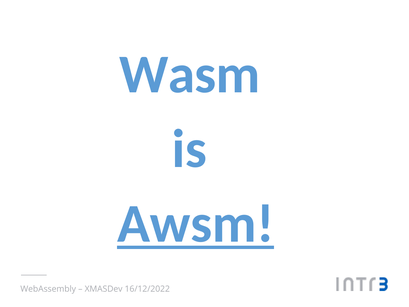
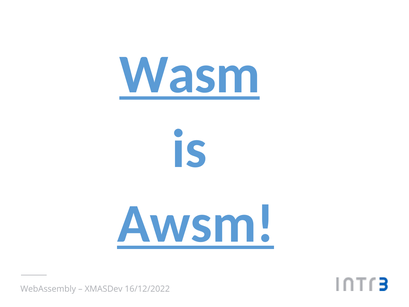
Wasm underline: none -> present
